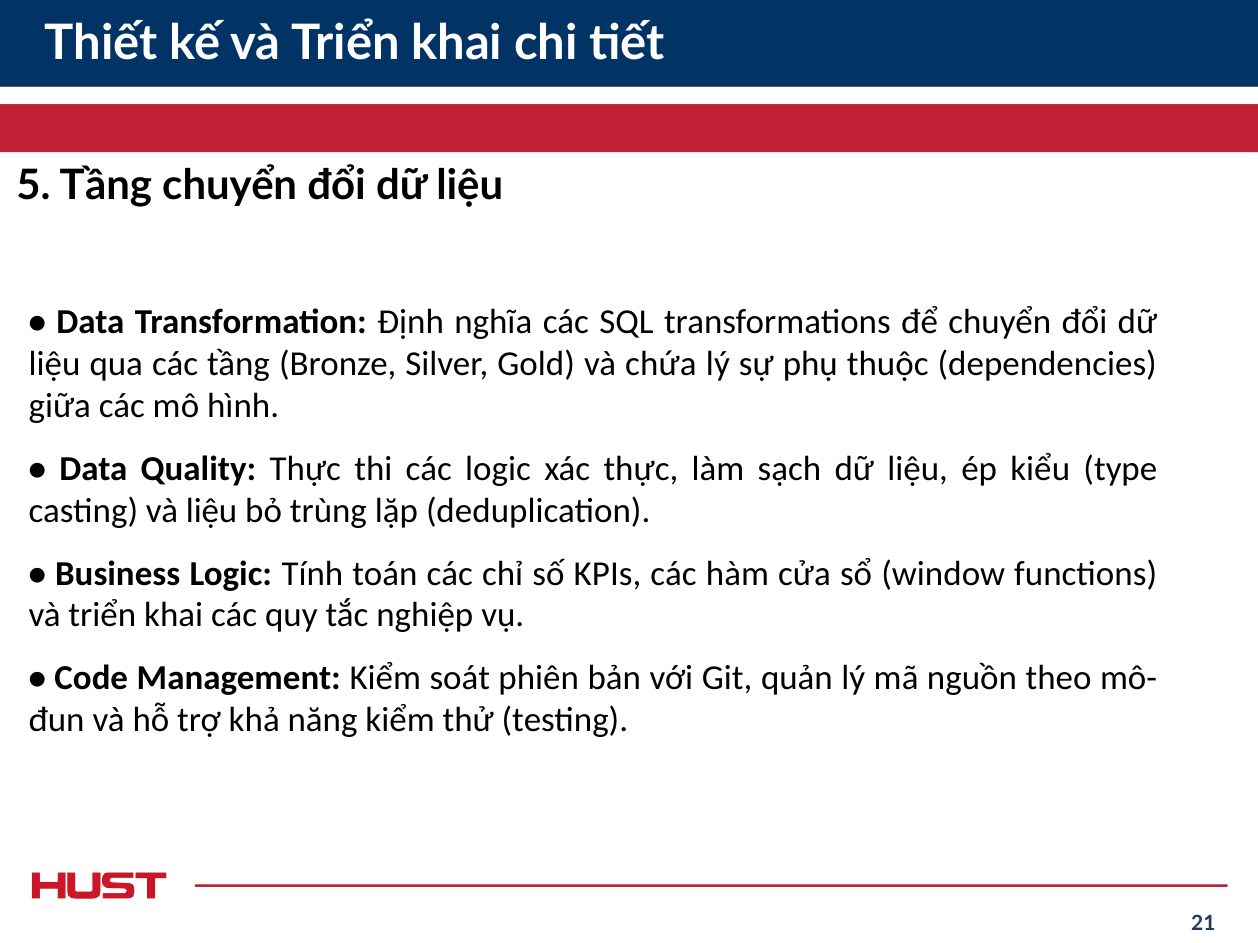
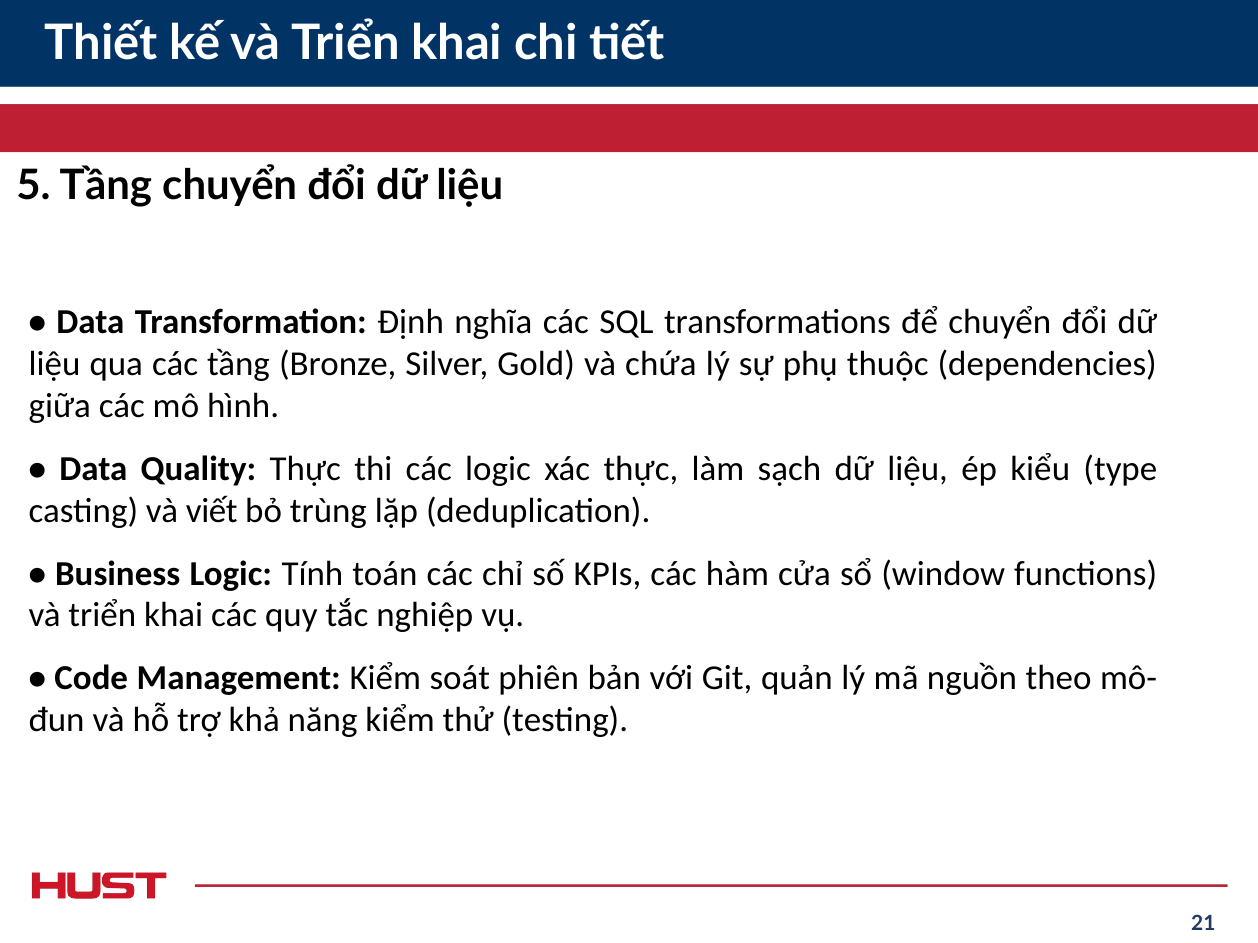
và liệu: liệu -> viết
